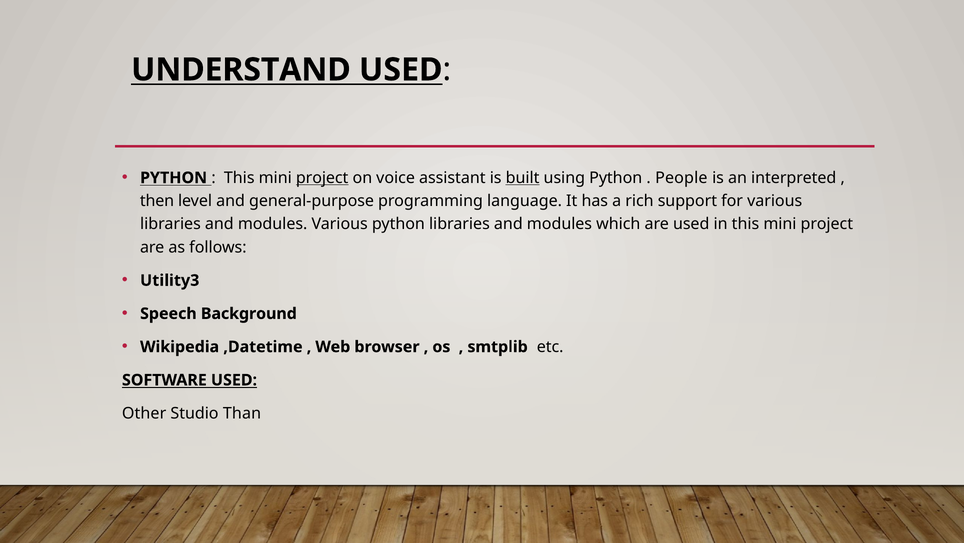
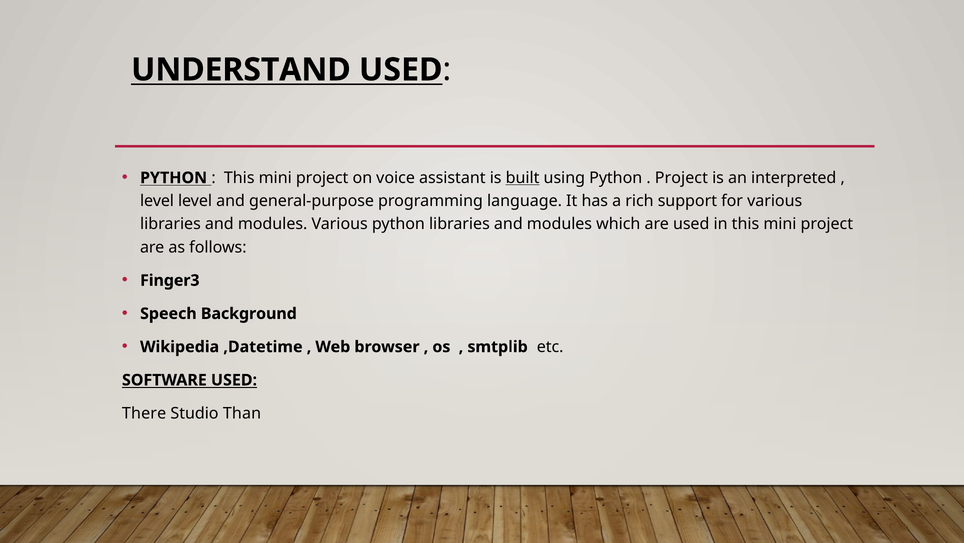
project at (322, 178) underline: present -> none
People at (681, 178): People -> Project
then at (157, 201): then -> level
Utility3: Utility3 -> Finger3
Other: Other -> There
